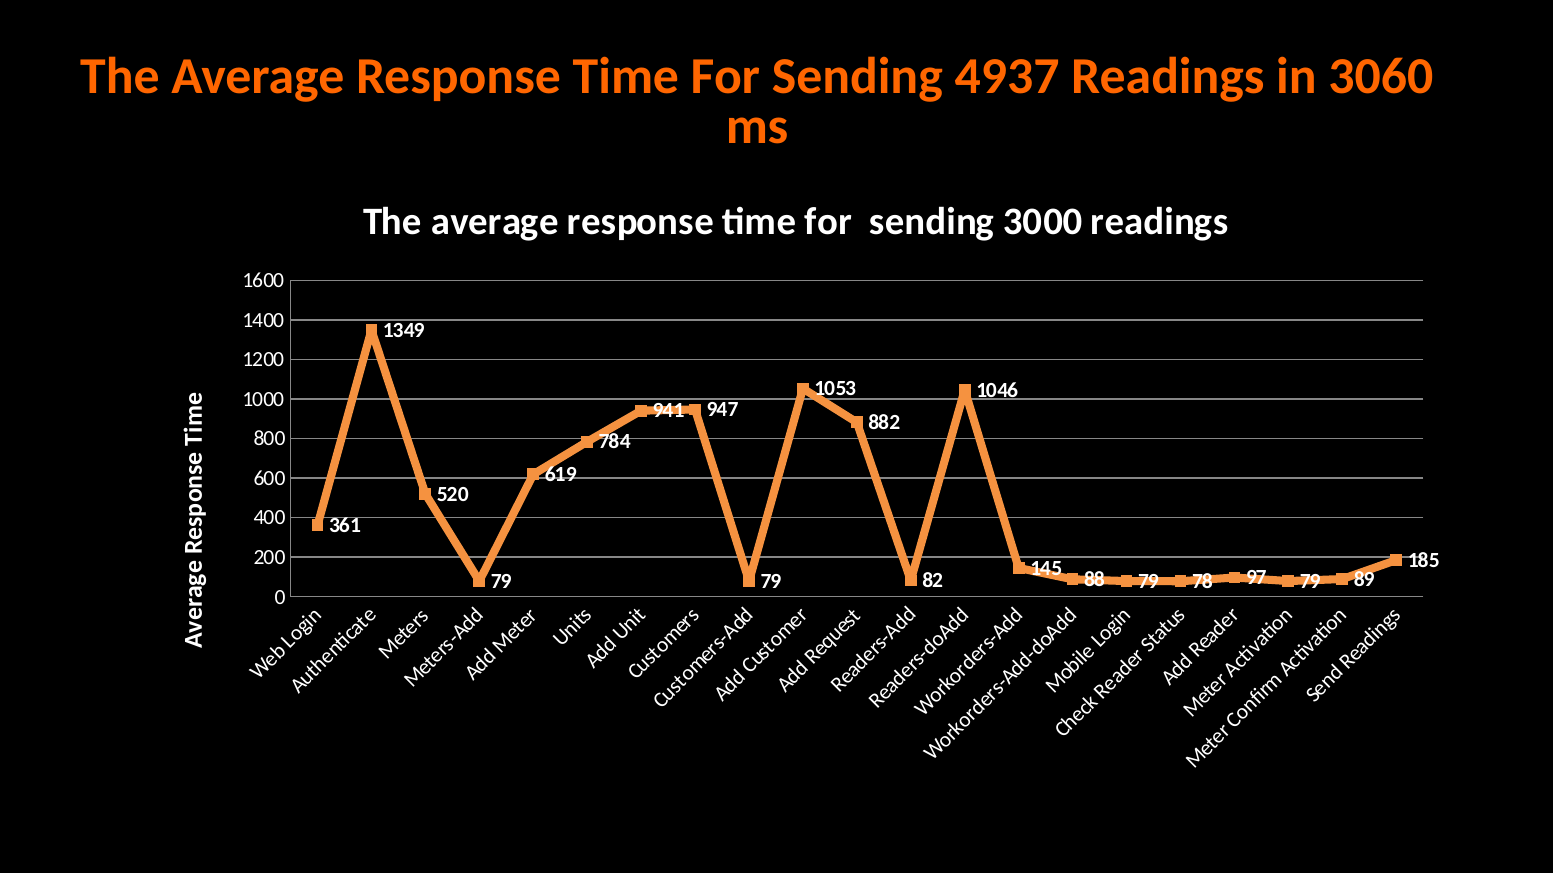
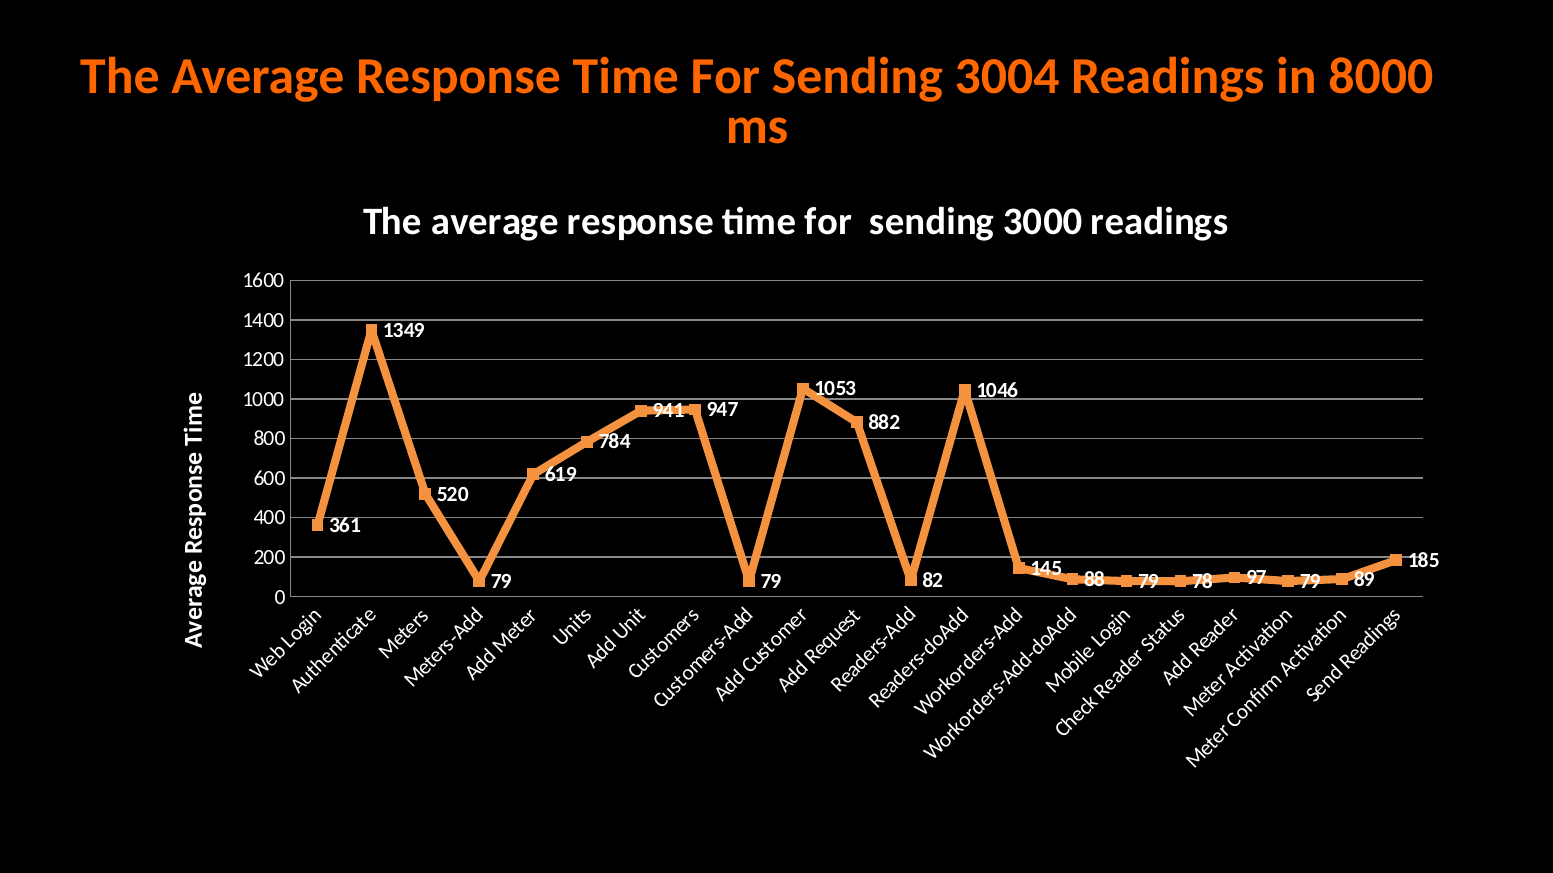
4937: 4937 -> 3004
3060: 3060 -> 8000
